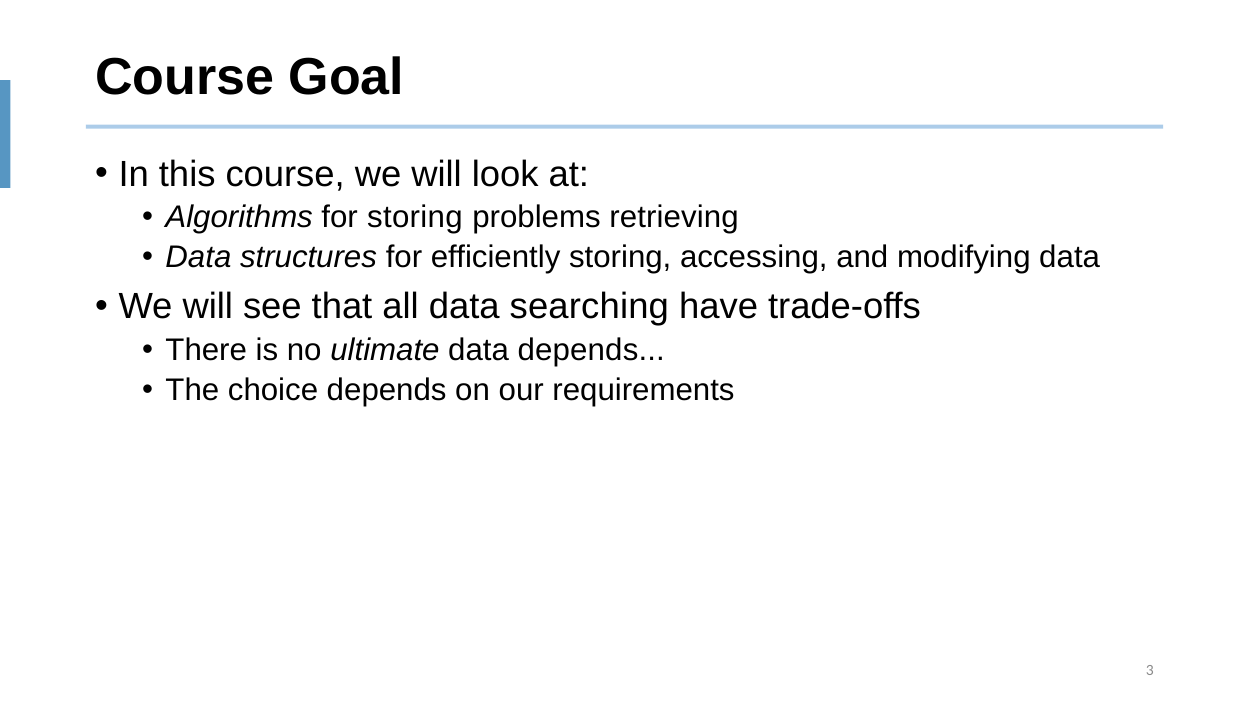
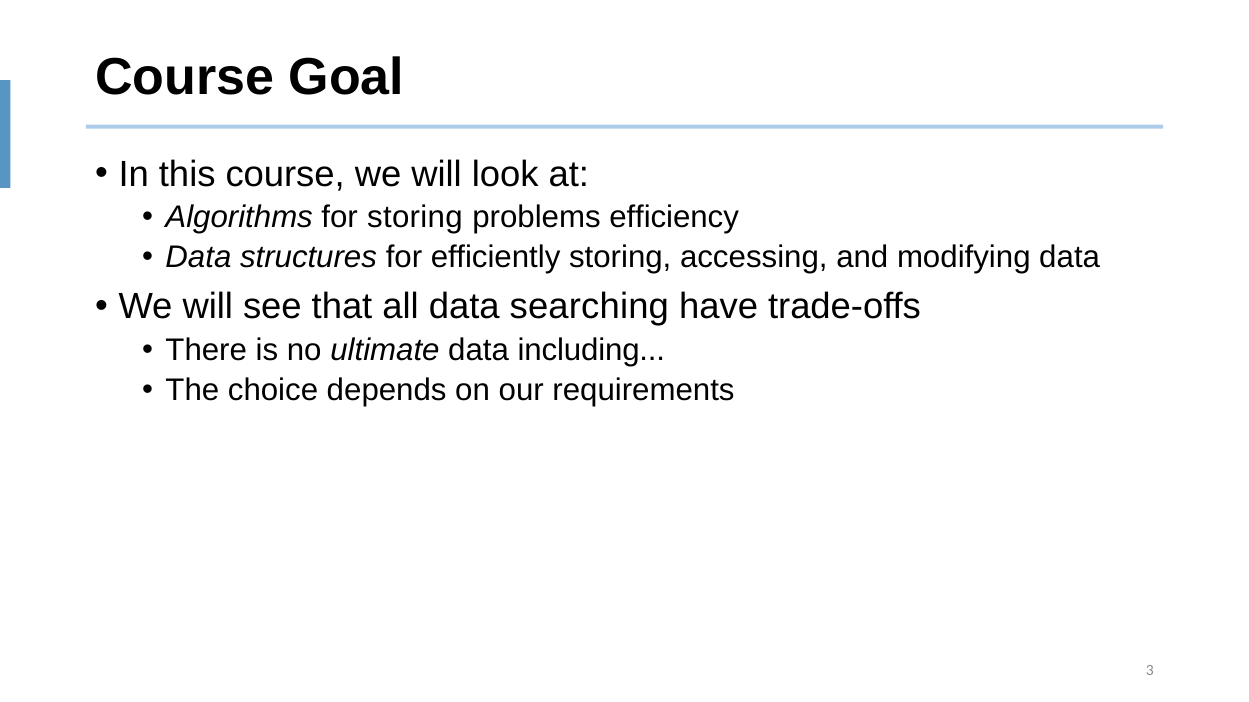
retrieving: retrieving -> efficiency
data depends: depends -> including
